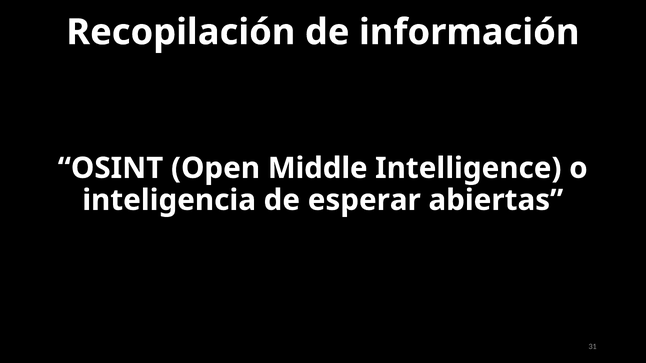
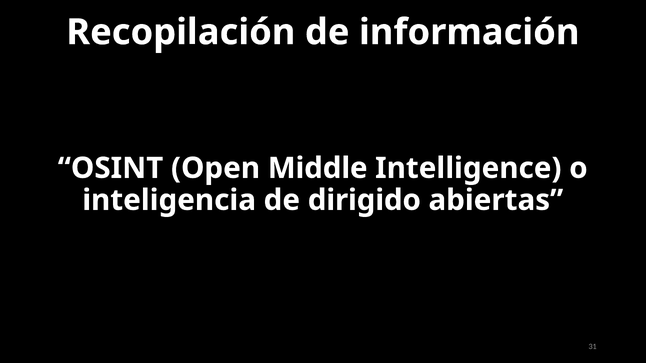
esperar: esperar -> dirigido
